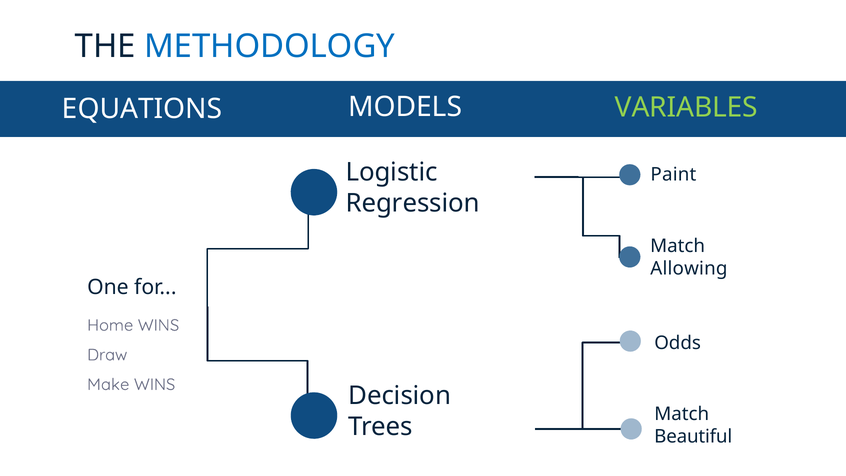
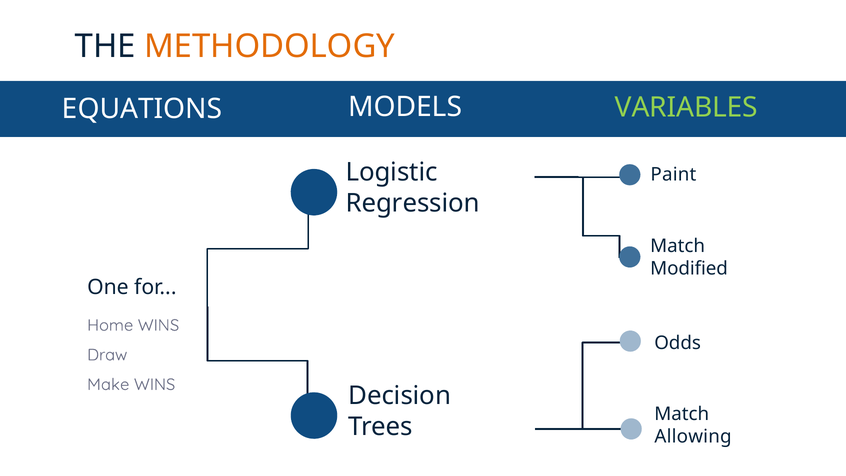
METHODOLOGY colour: blue -> orange
Allowing: Allowing -> Modified
Beautiful: Beautiful -> Allowing
